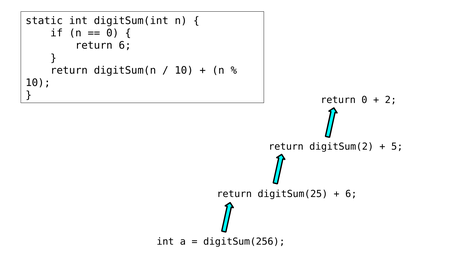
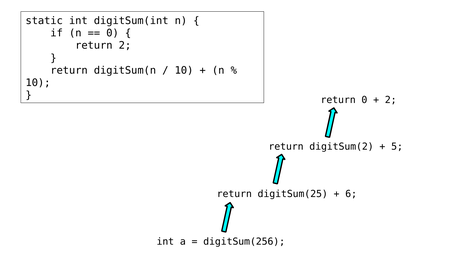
return 6: 6 -> 2
